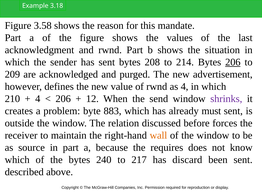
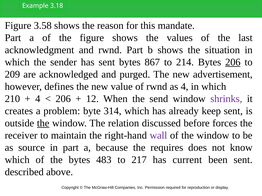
208: 208 -> 867
883: 883 -> 314
must: must -> keep
the at (43, 123) underline: none -> present
wall colour: orange -> purple
240: 240 -> 483
discard: discard -> current
